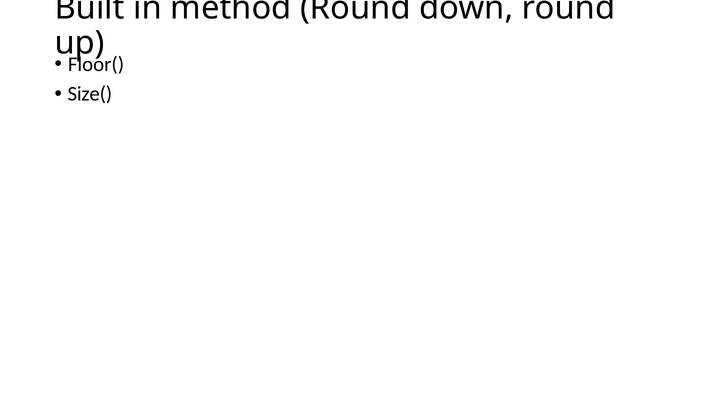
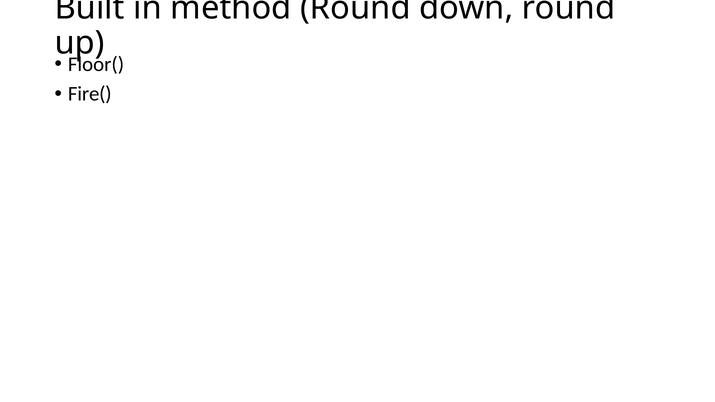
Size(: Size( -> Fire(
